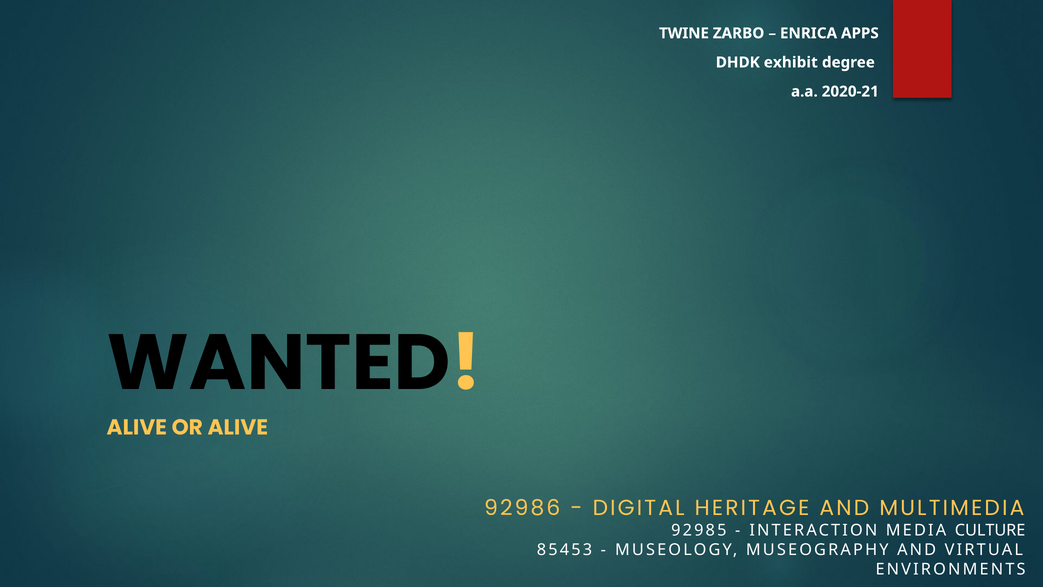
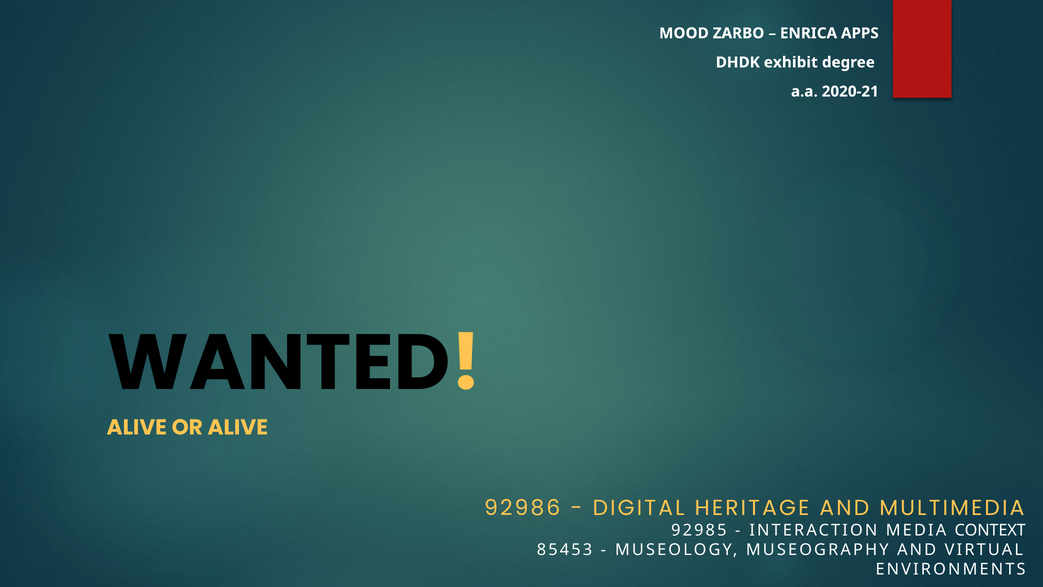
TWINE: TWINE -> MOOD
CULTURE: CULTURE -> CONTEXT
